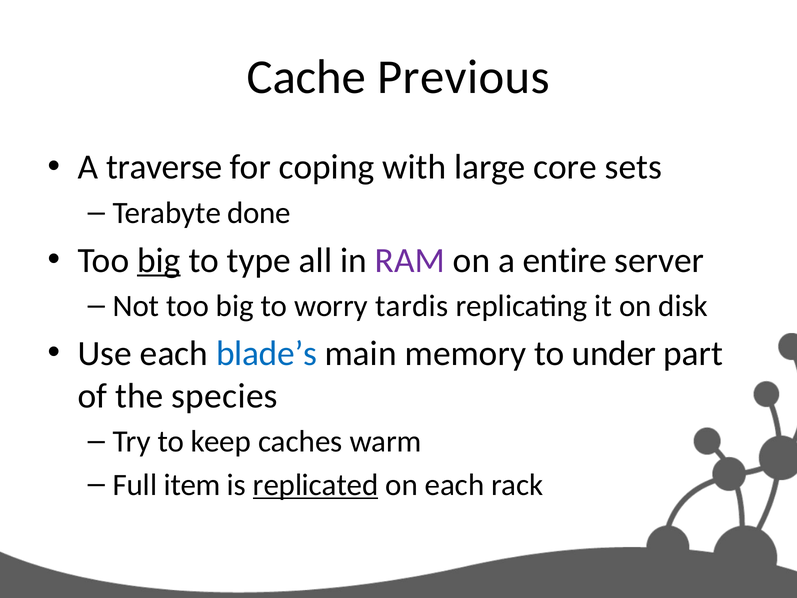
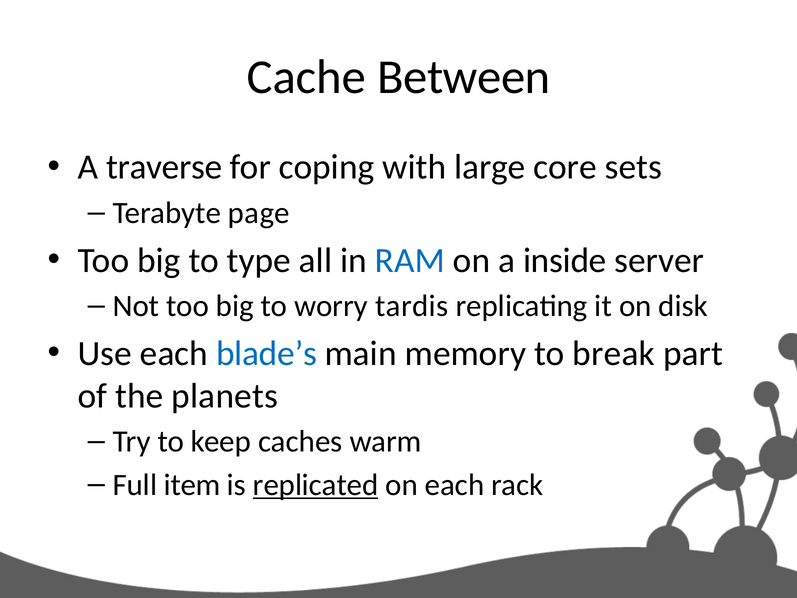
Previous: Previous -> Between
done: done -> page
big at (159, 260) underline: present -> none
RAM colour: purple -> blue
entire: entire -> inside
under: under -> break
species: species -> planets
